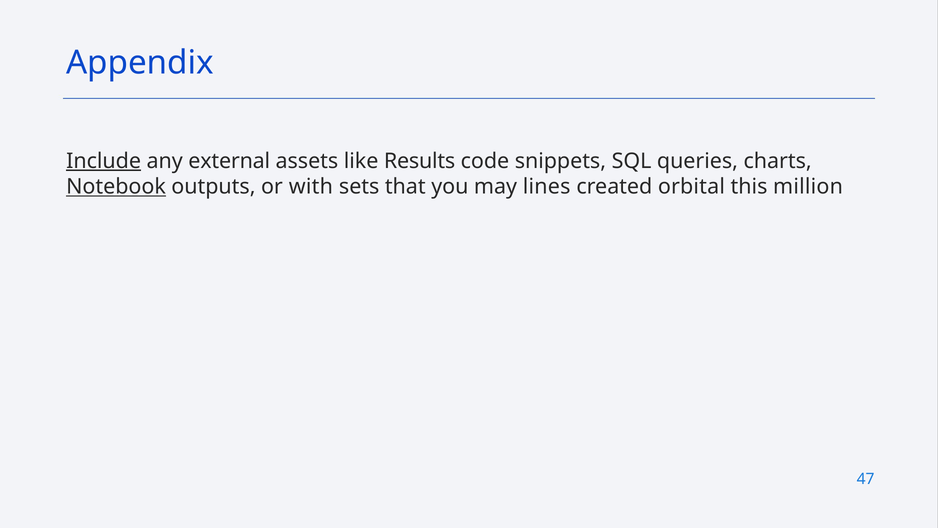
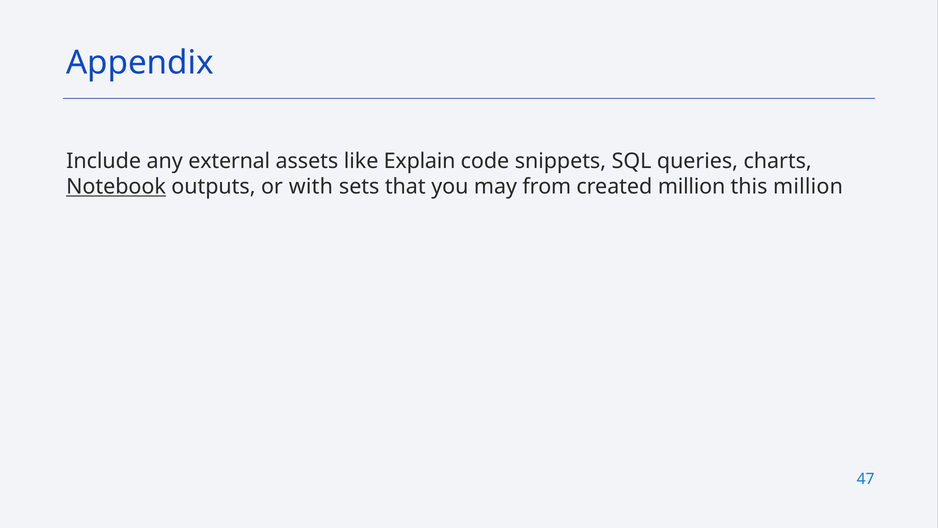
Include underline: present -> none
Results: Results -> Explain
lines: lines -> from
created orbital: orbital -> million
